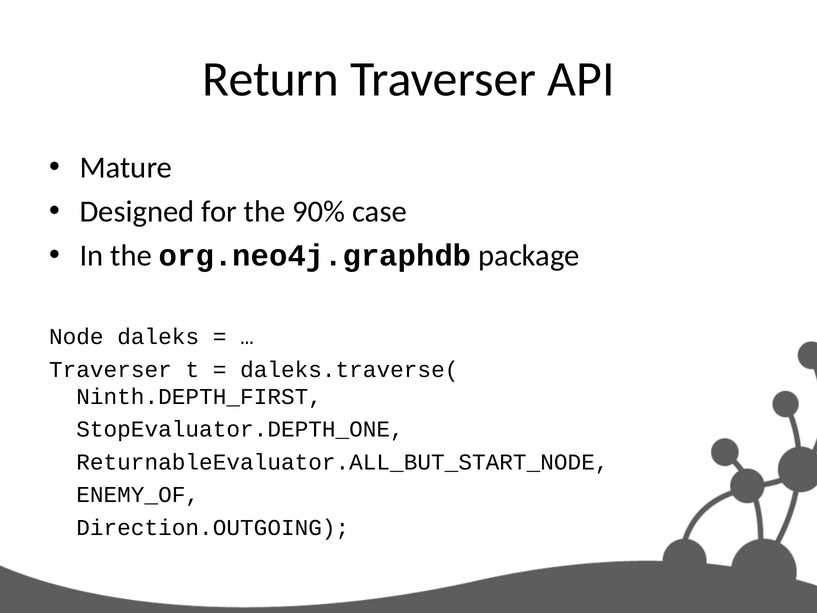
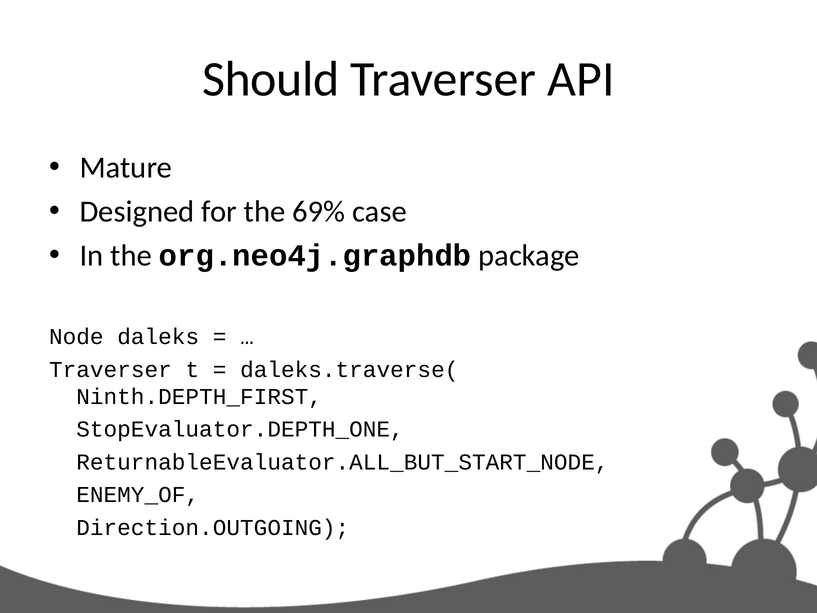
Return: Return -> Should
90%: 90% -> 69%
